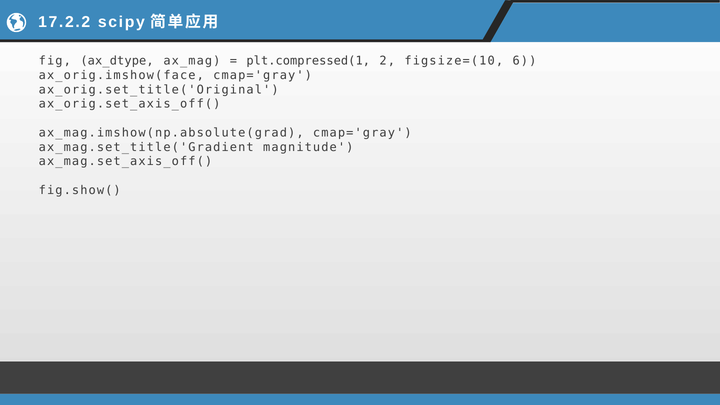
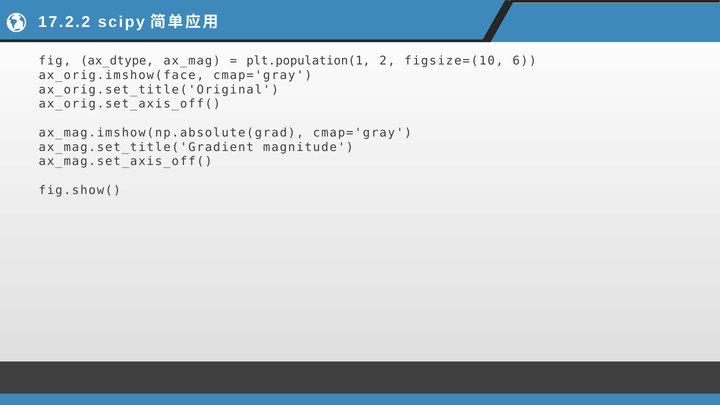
plt.compressed(1: plt.compressed(1 -> plt.population(1
